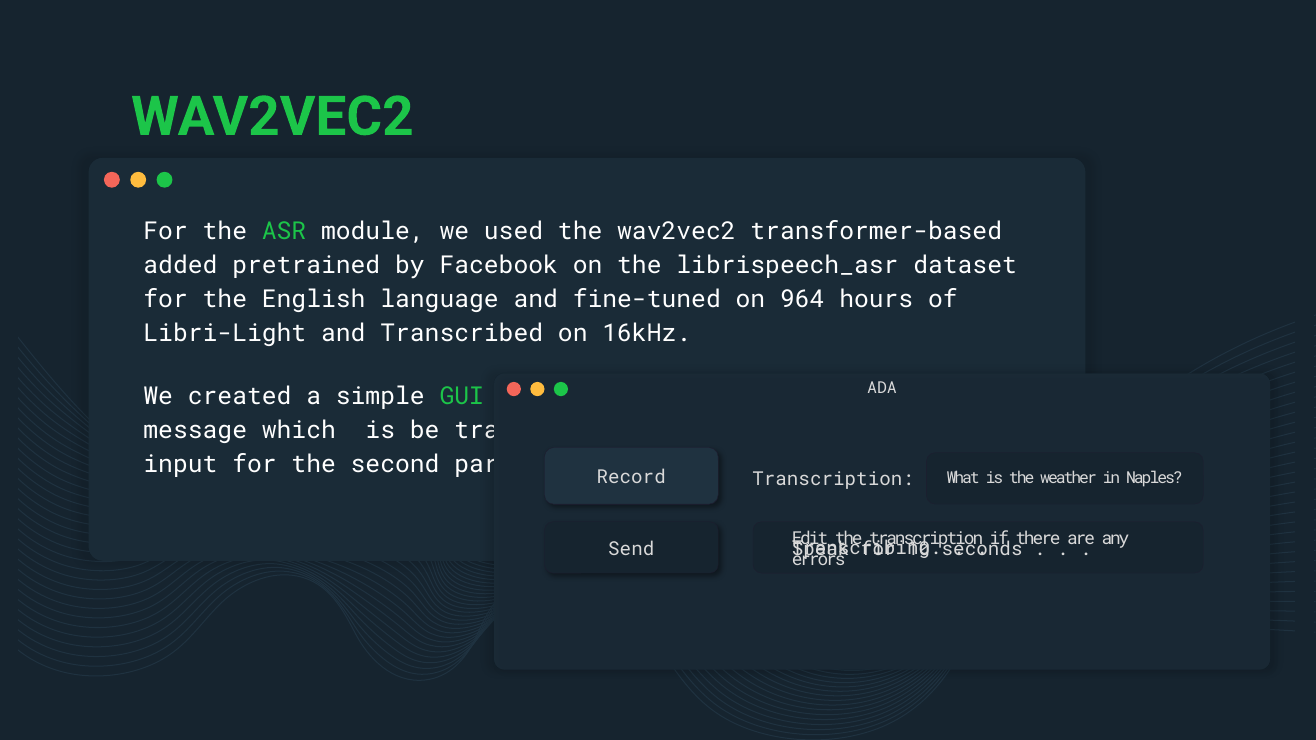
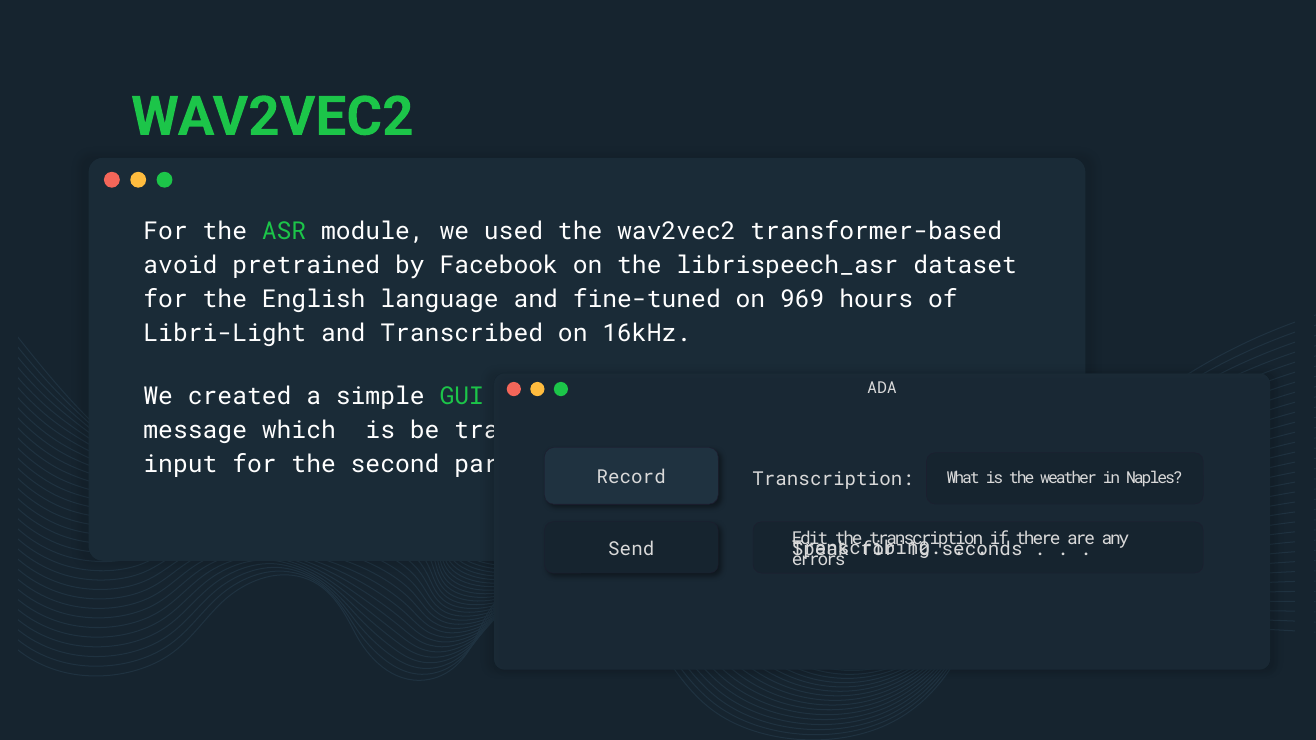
added: added -> avoid
964: 964 -> 969
